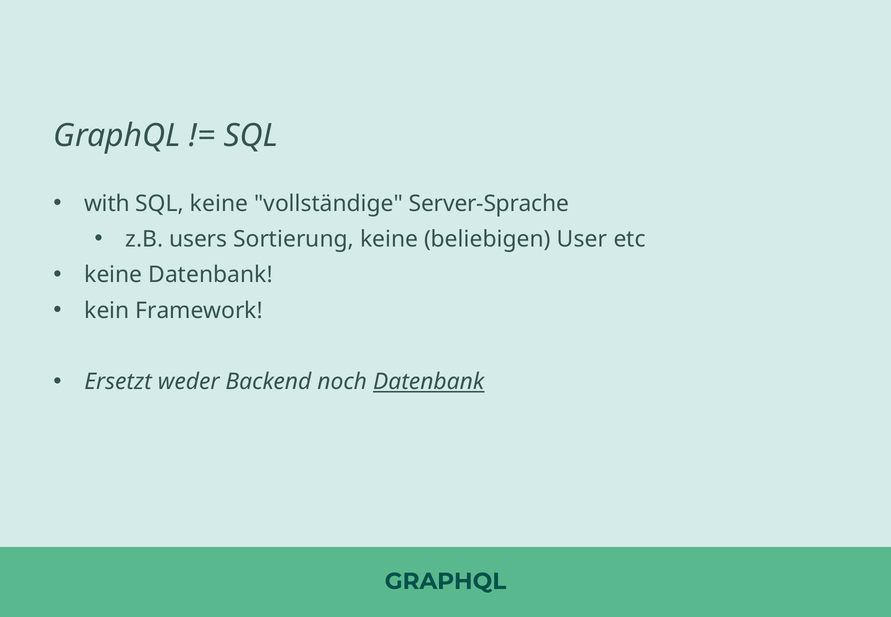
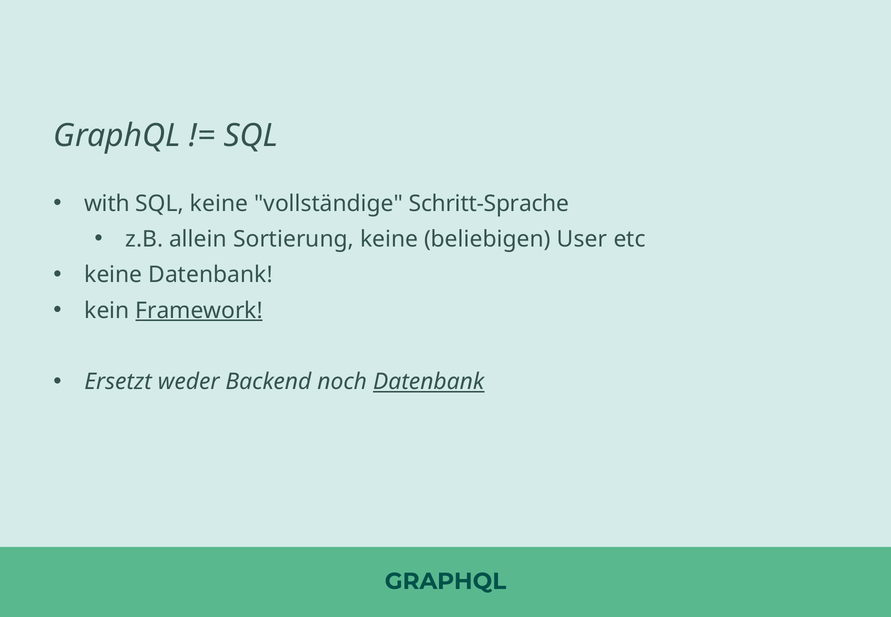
Server-Sprache: Server-Sprache -> Schritt-Sprache
users: users -> allein
Framework underline: none -> present
